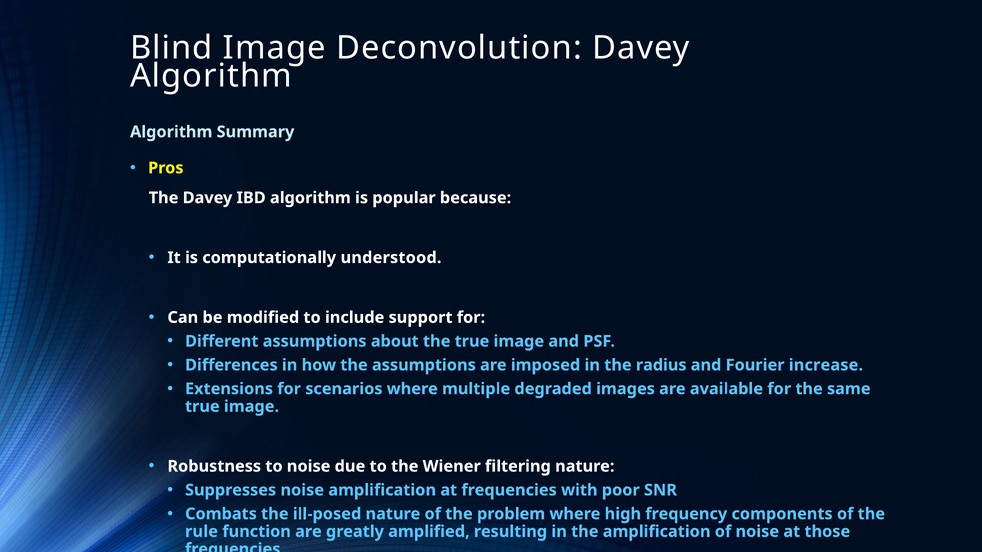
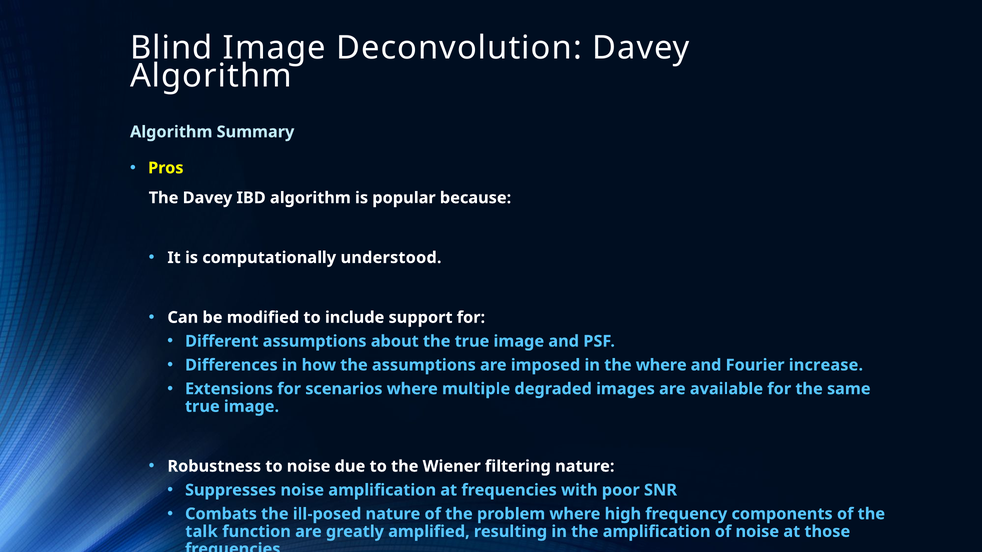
the radius: radius -> where
rule: rule -> talk
